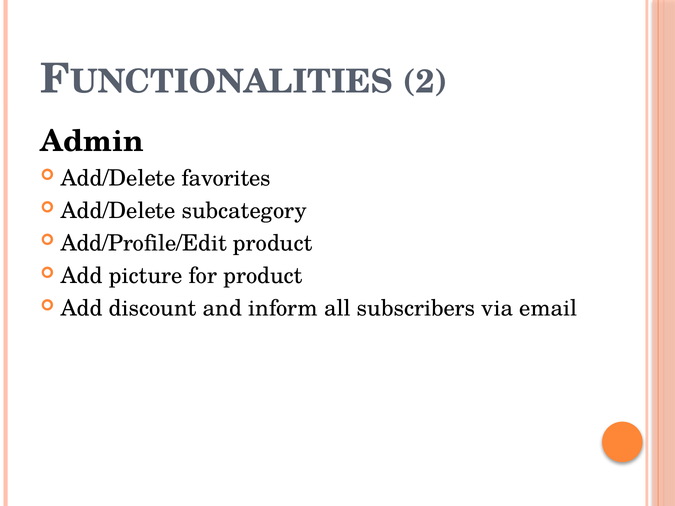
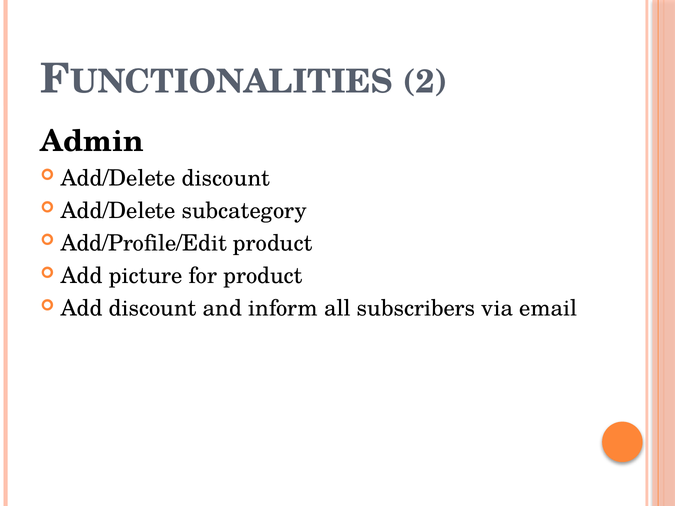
Add/Delete favorites: favorites -> discount
